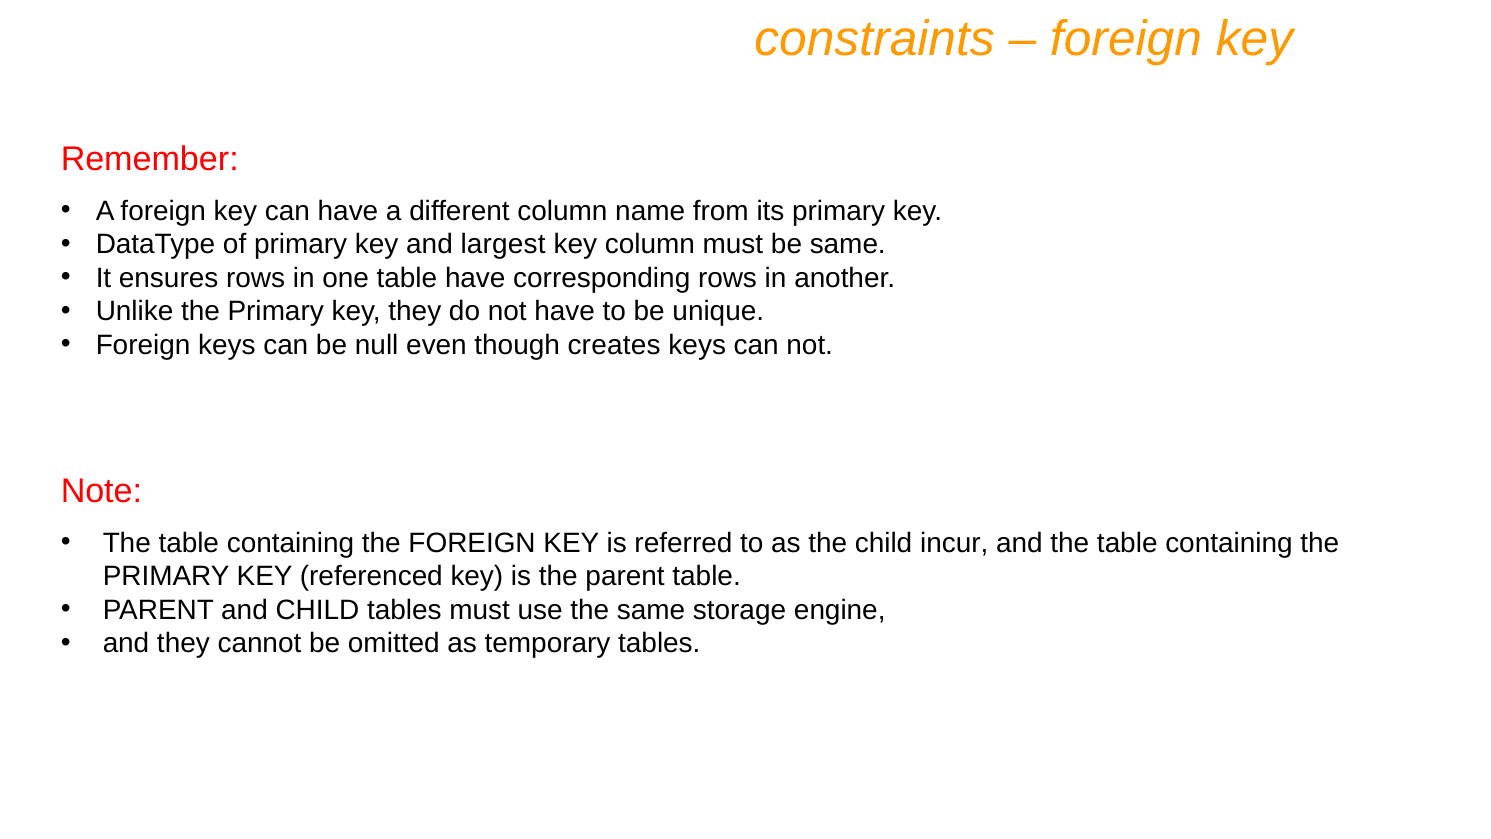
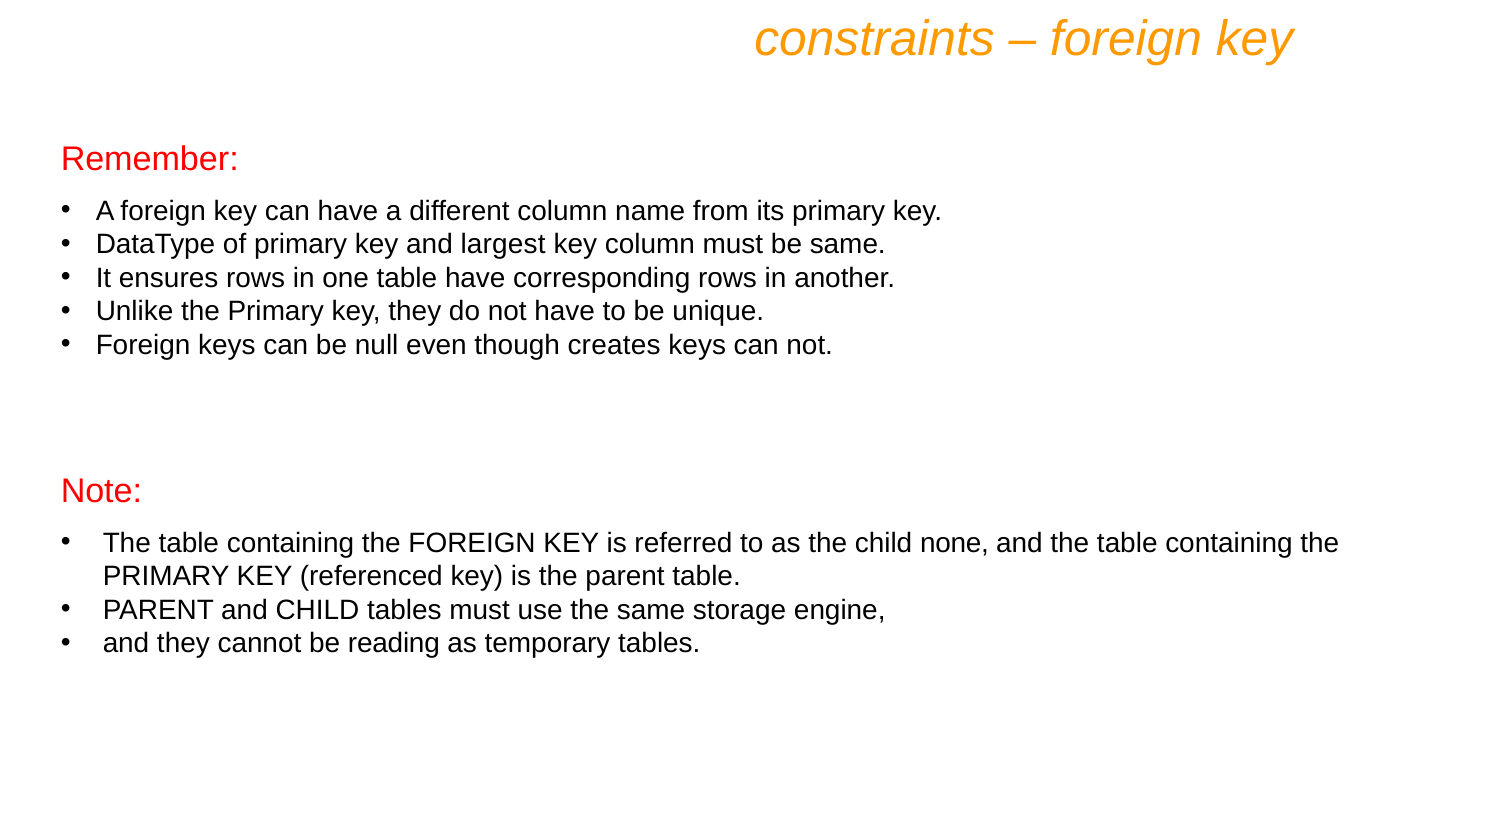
incur: incur -> none
omitted: omitted -> reading
